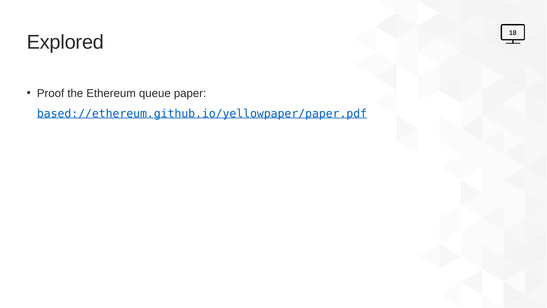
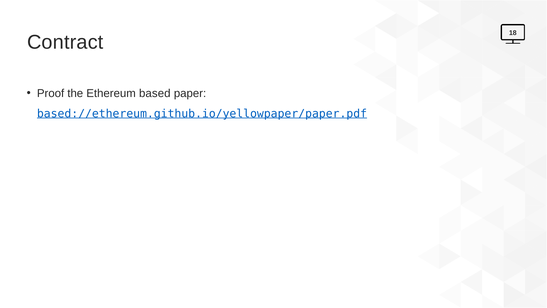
Explored: Explored -> Contract
queue: queue -> based
